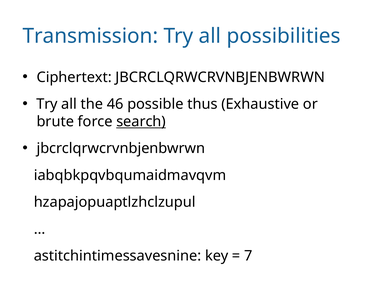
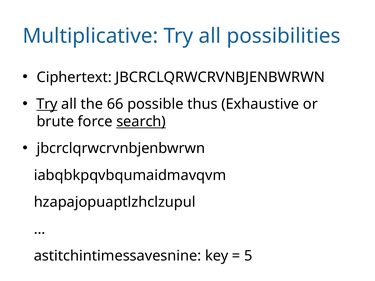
Transmission: Transmission -> Multiplicative
Try at (47, 104) underline: none -> present
46: 46 -> 66
7: 7 -> 5
